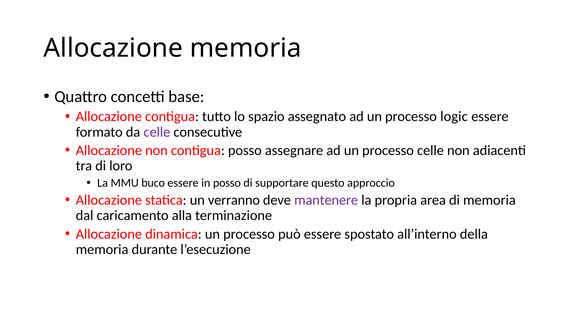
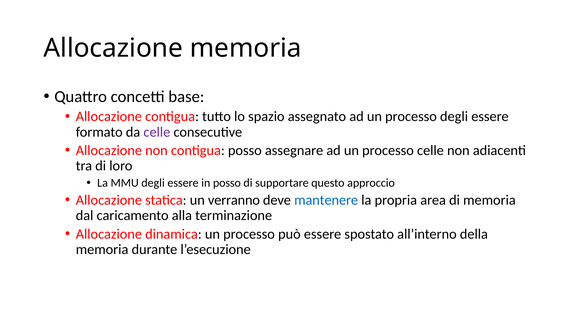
processo logic: logic -> degli
MMU buco: buco -> degli
mantenere colour: purple -> blue
